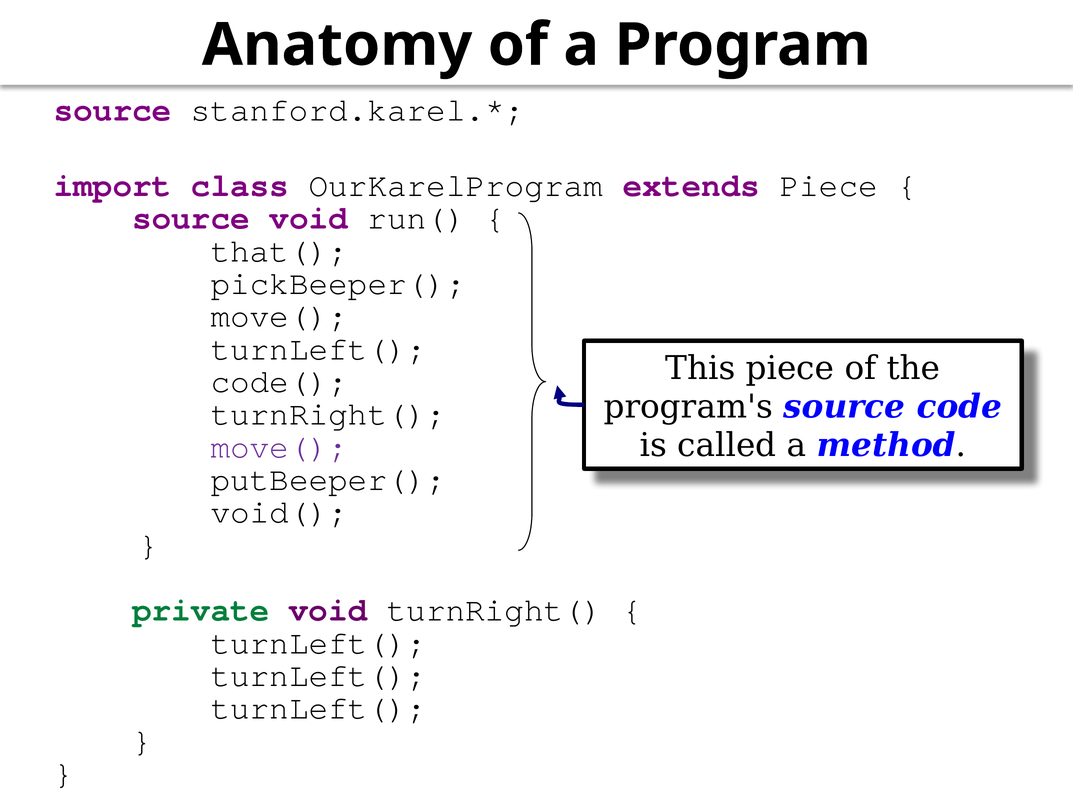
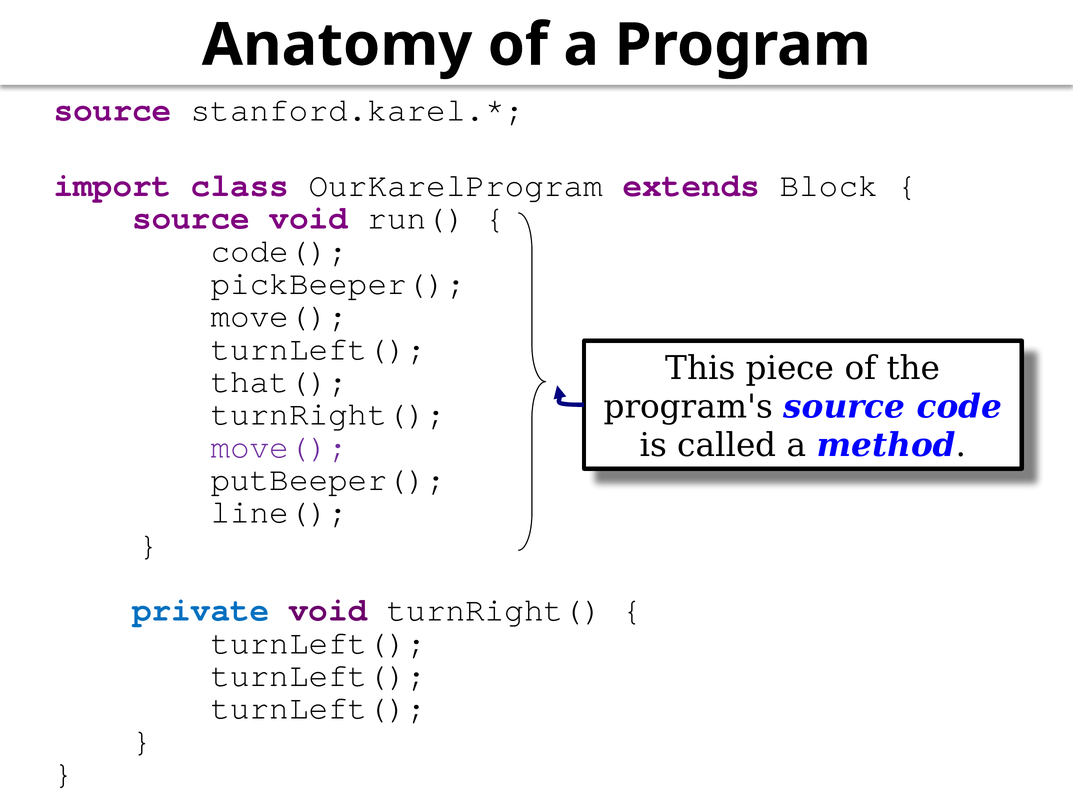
extends Piece: Piece -> Block
that(: that( -> code(
code(: code( -> that(
void(: void( -> line(
private colour: green -> blue
